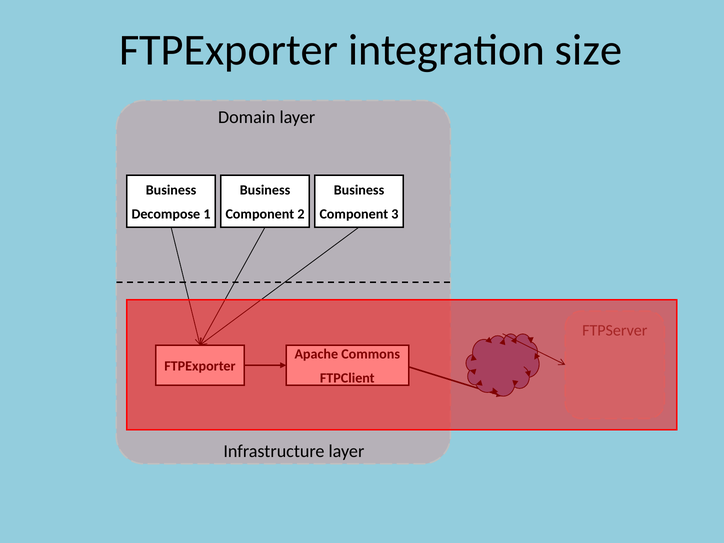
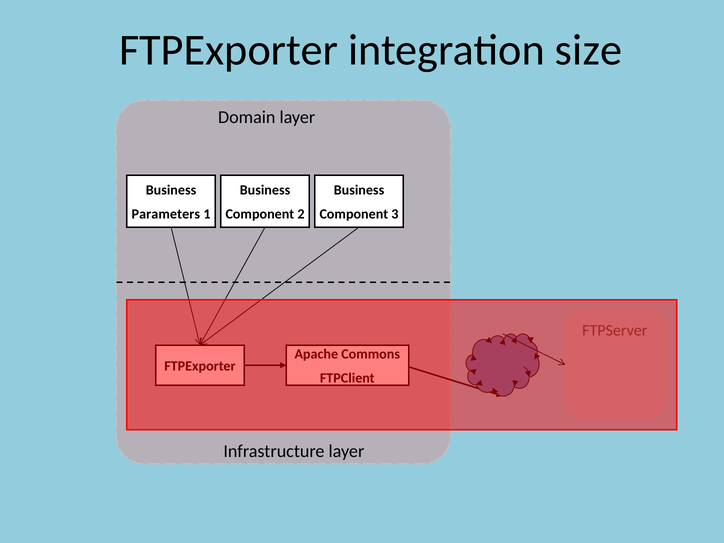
Decompose: Decompose -> Parameters
